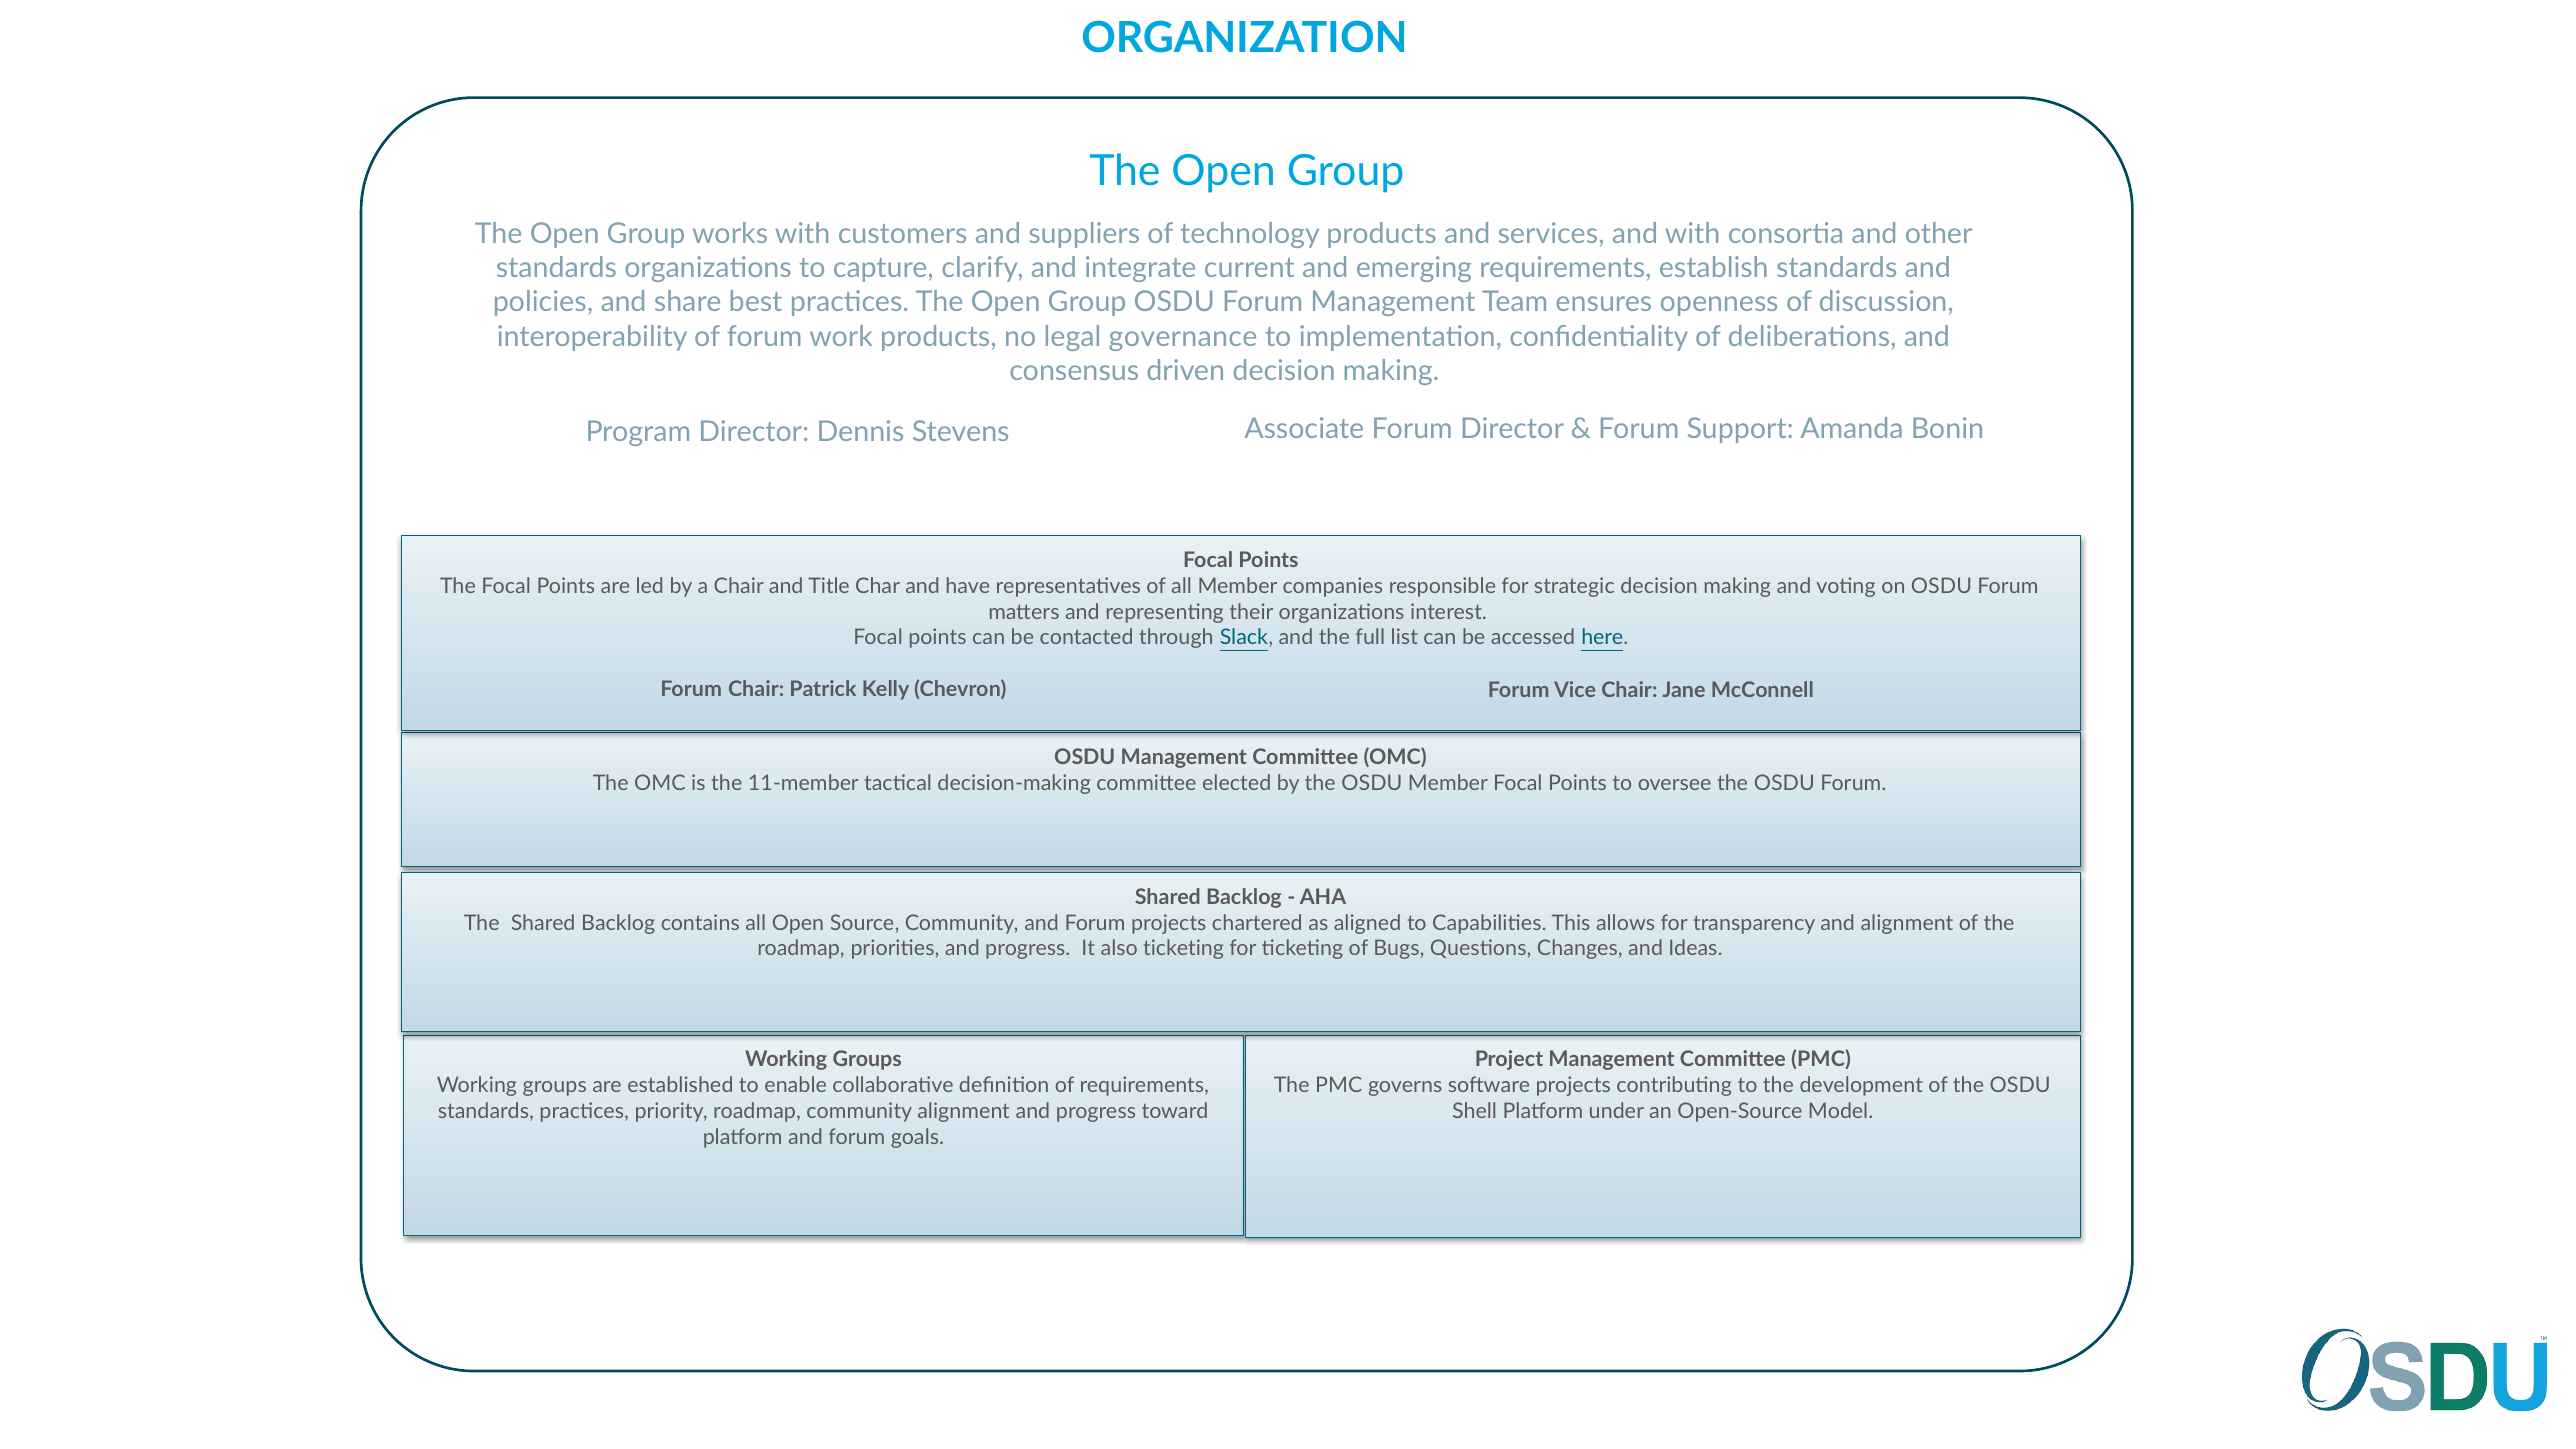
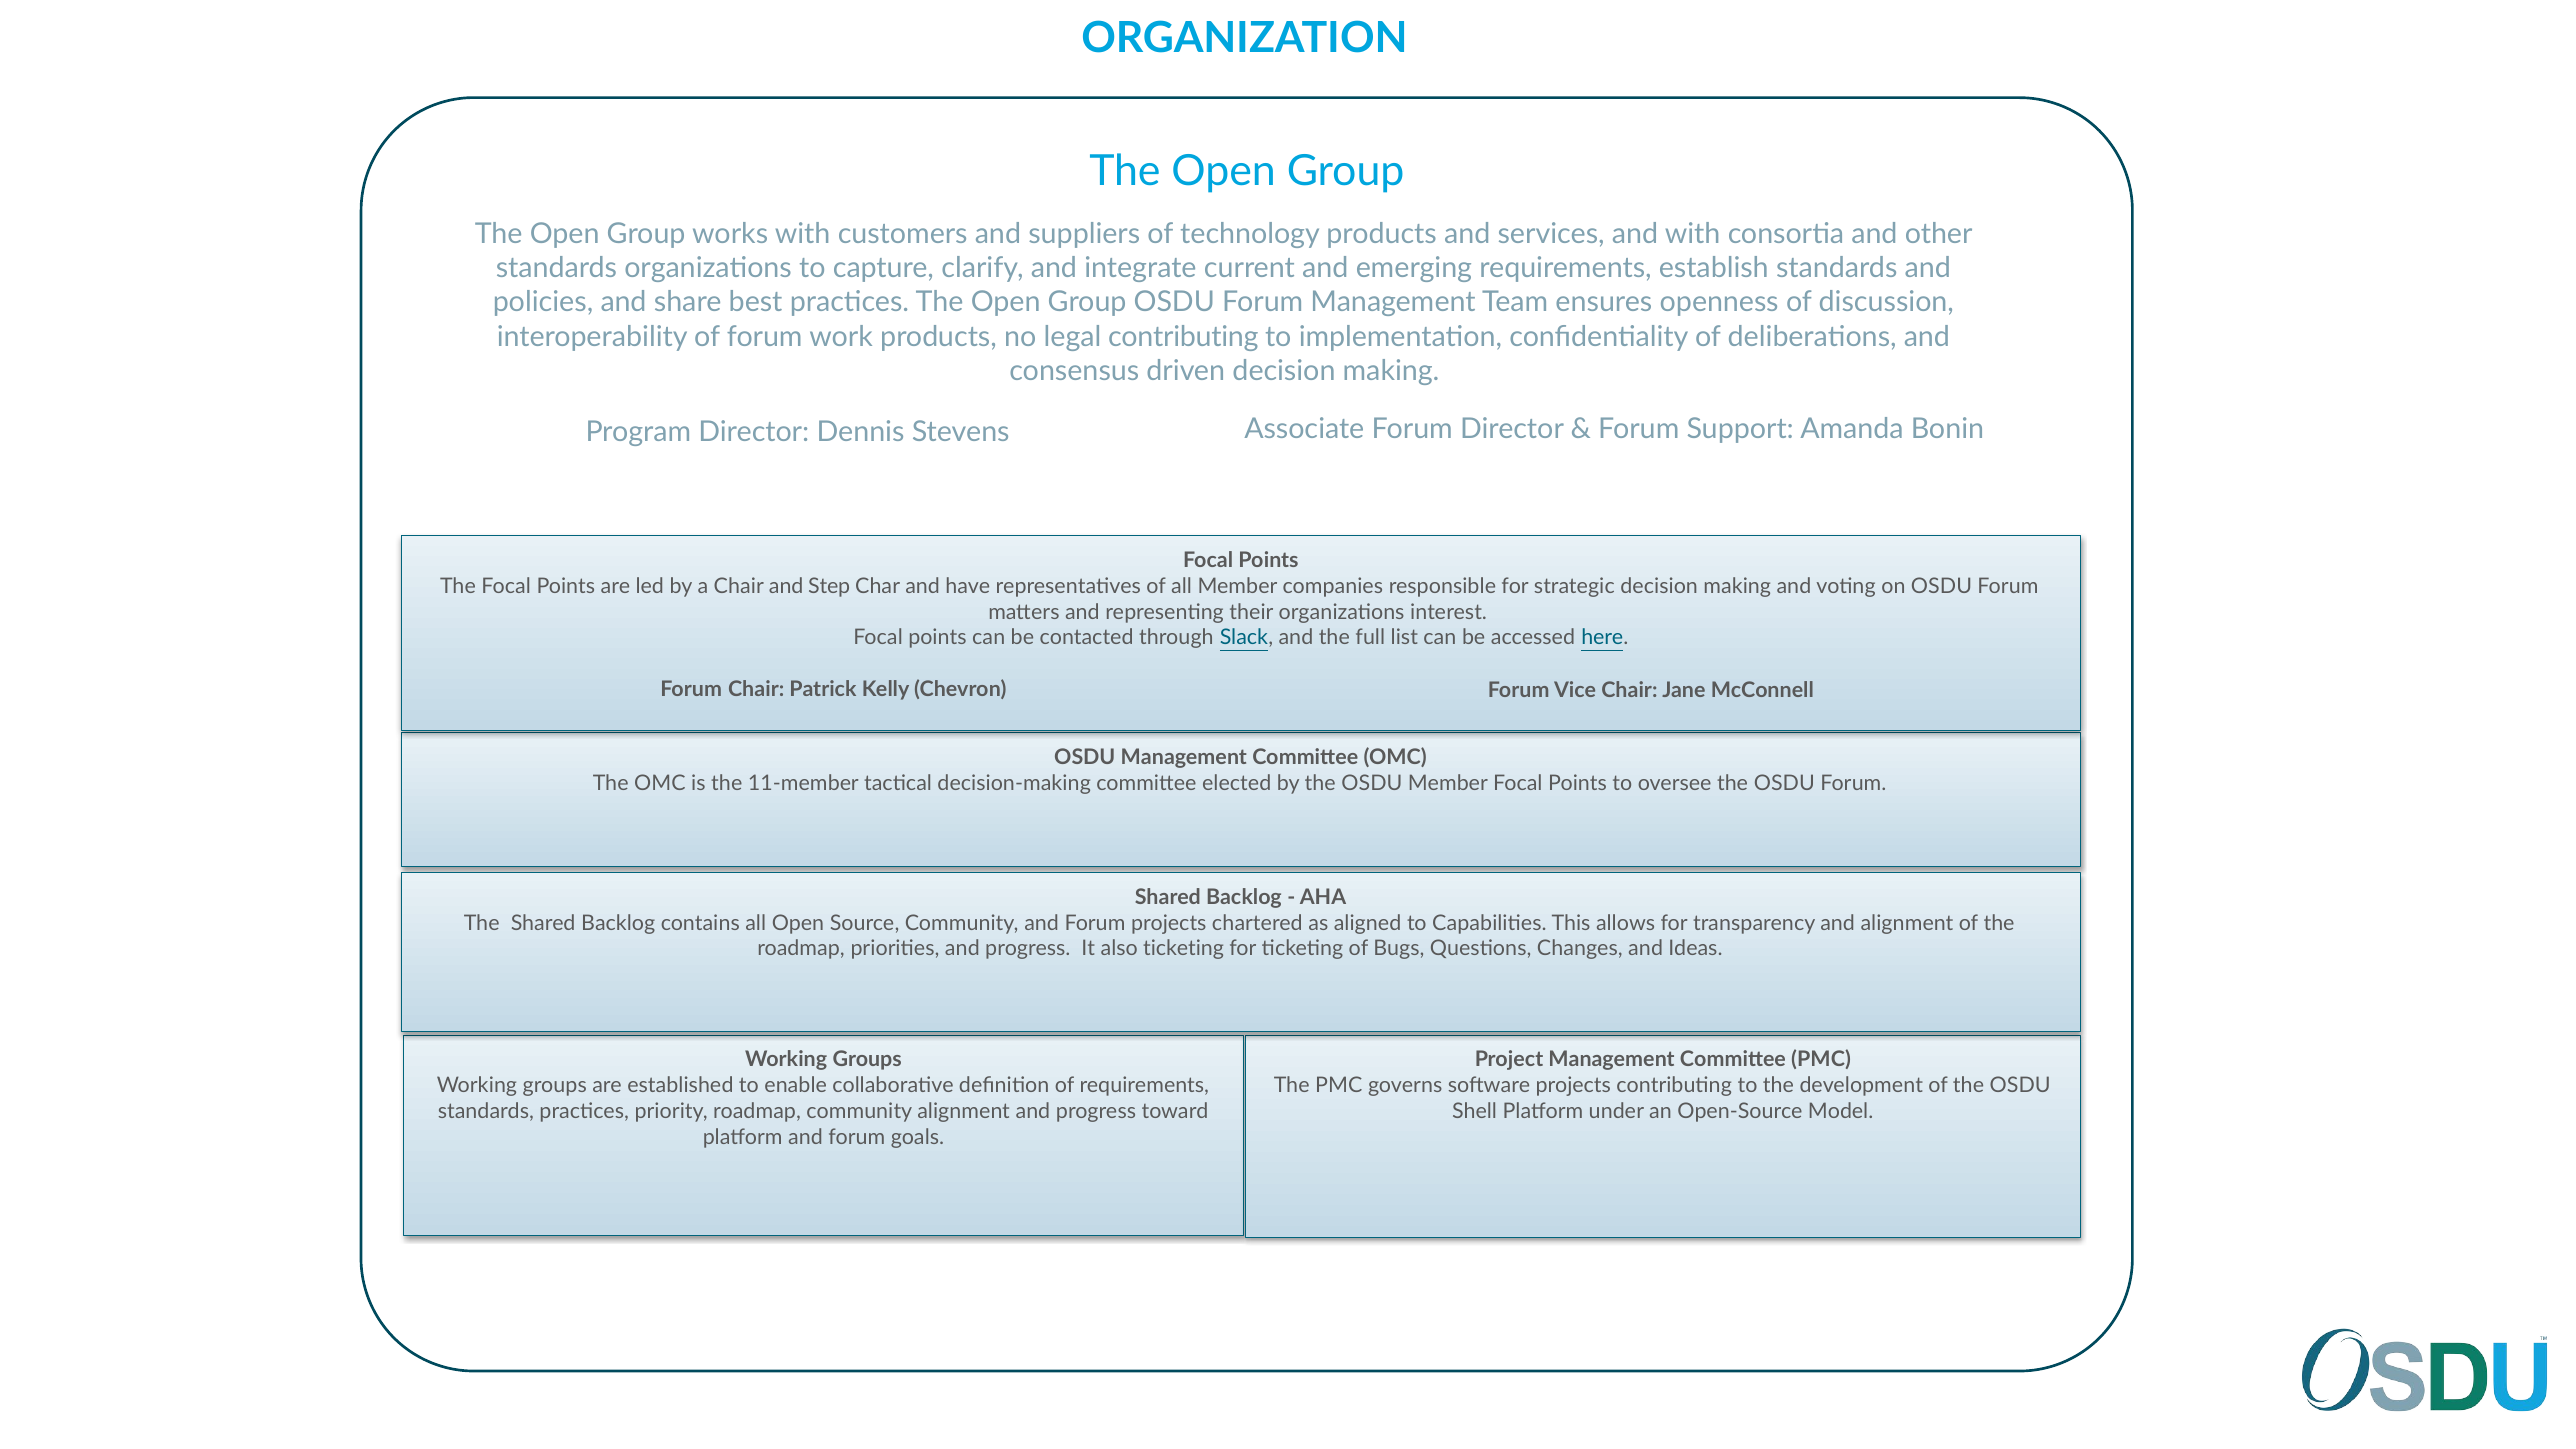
legal governance: governance -> contributing
Title: Title -> Step
